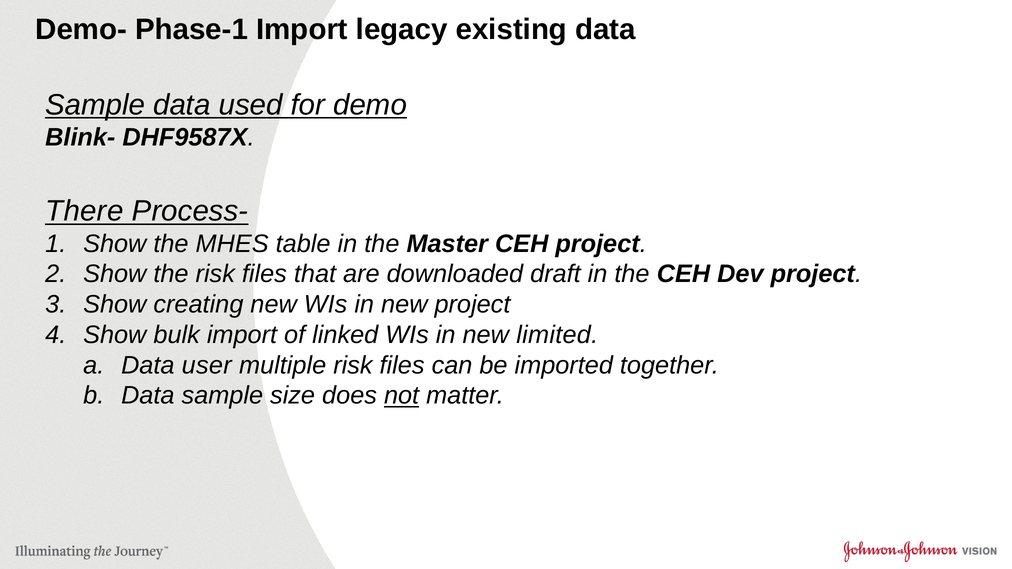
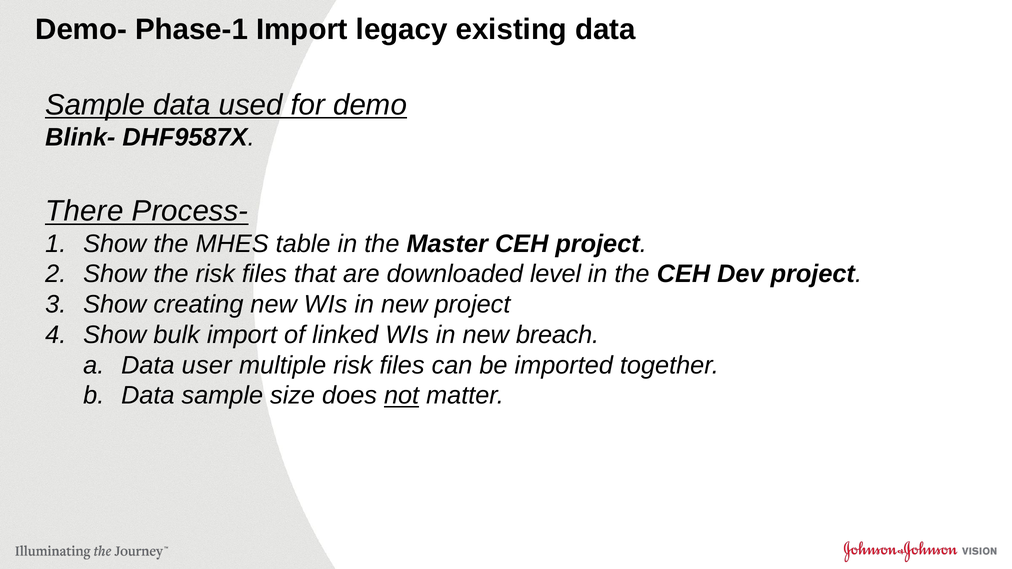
draft: draft -> level
limited: limited -> breach
